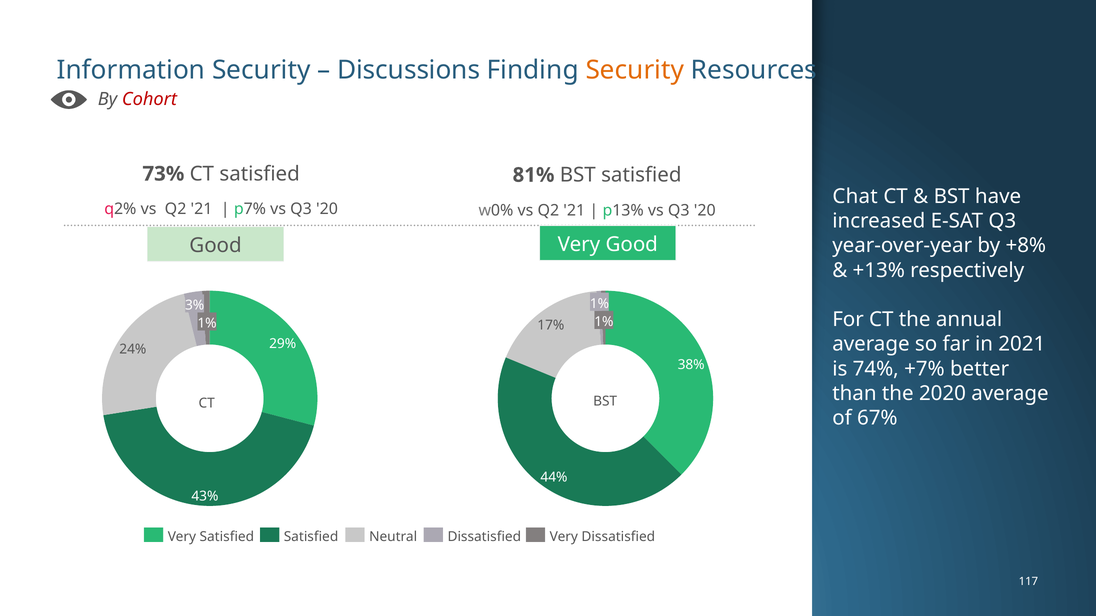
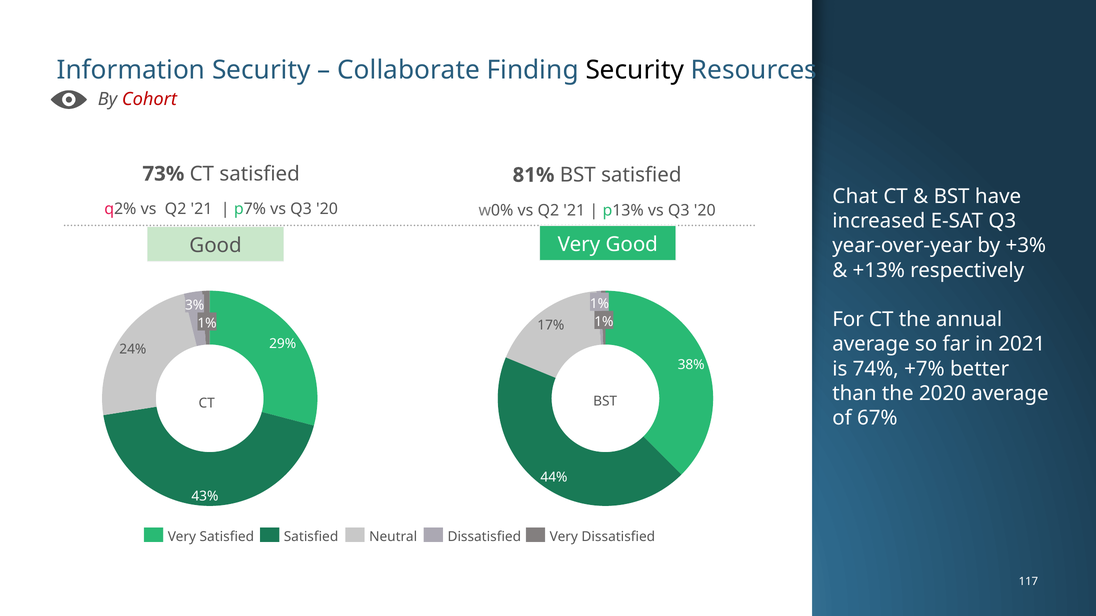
Discussions: Discussions -> Collaborate
Security at (635, 70) colour: orange -> black
+8%: +8% -> +3%
